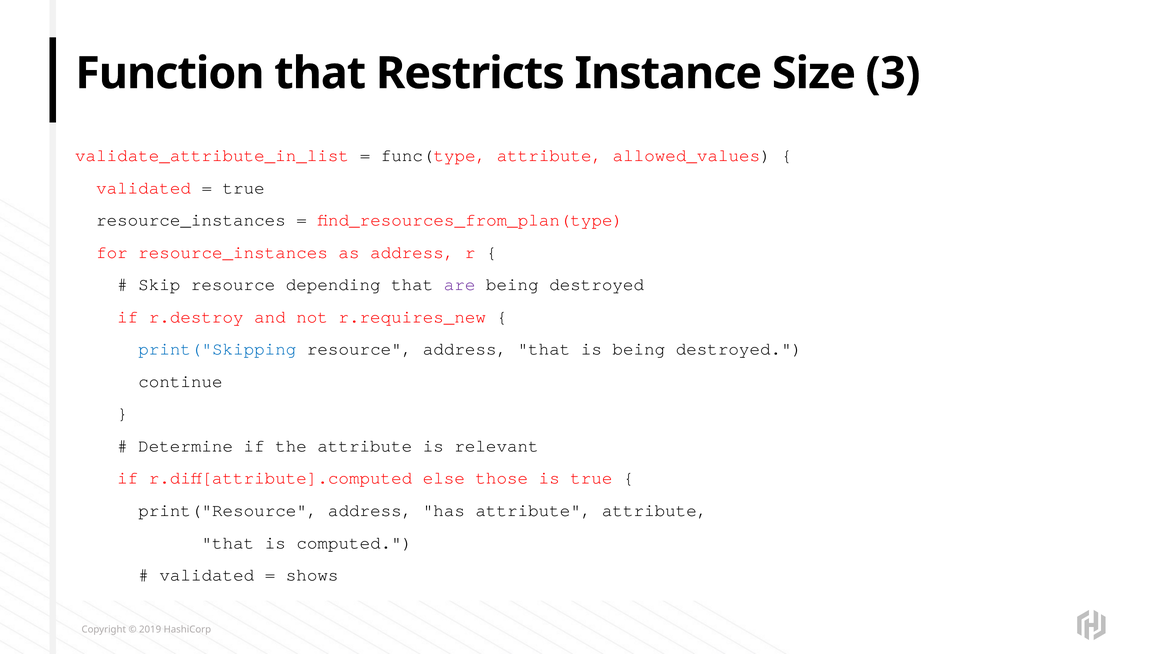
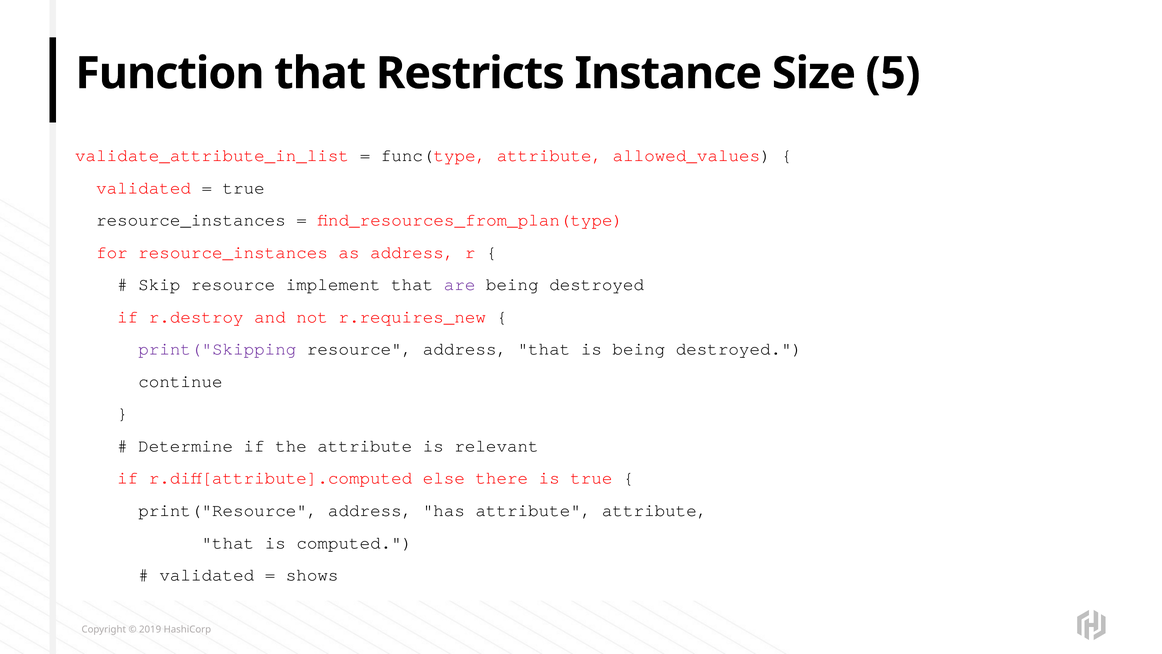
3: 3 -> 5
depending: depending -> implement
print("Skipping colour: blue -> purple
those: those -> there
